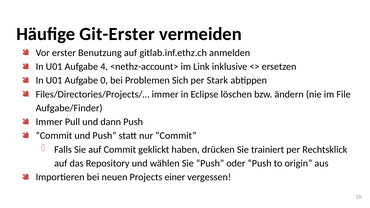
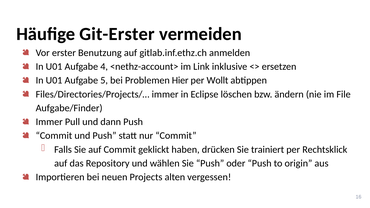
0: 0 -> 5
Sich: Sich -> Hier
Stark: Stark -> Wollt
einer: einer -> alten
